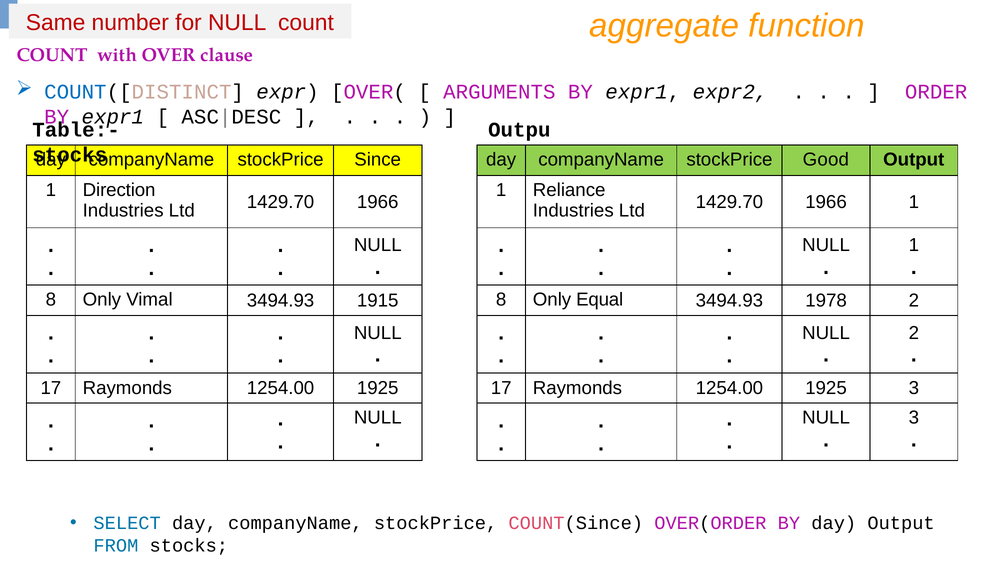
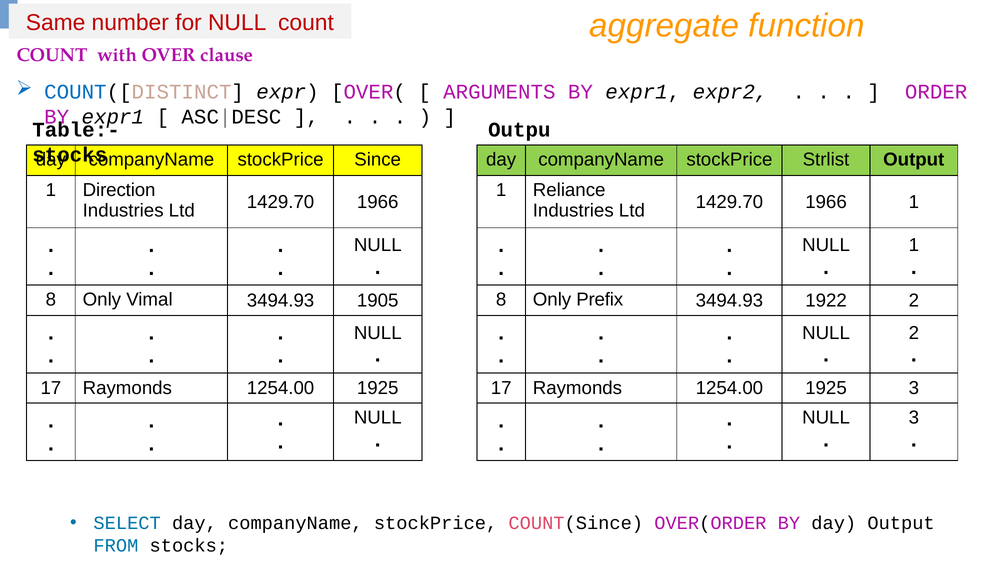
Good: Good -> Strlist
1915: 1915 -> 1905
Equal: Equal -> Prefix
1978: 1978 -> 1922
